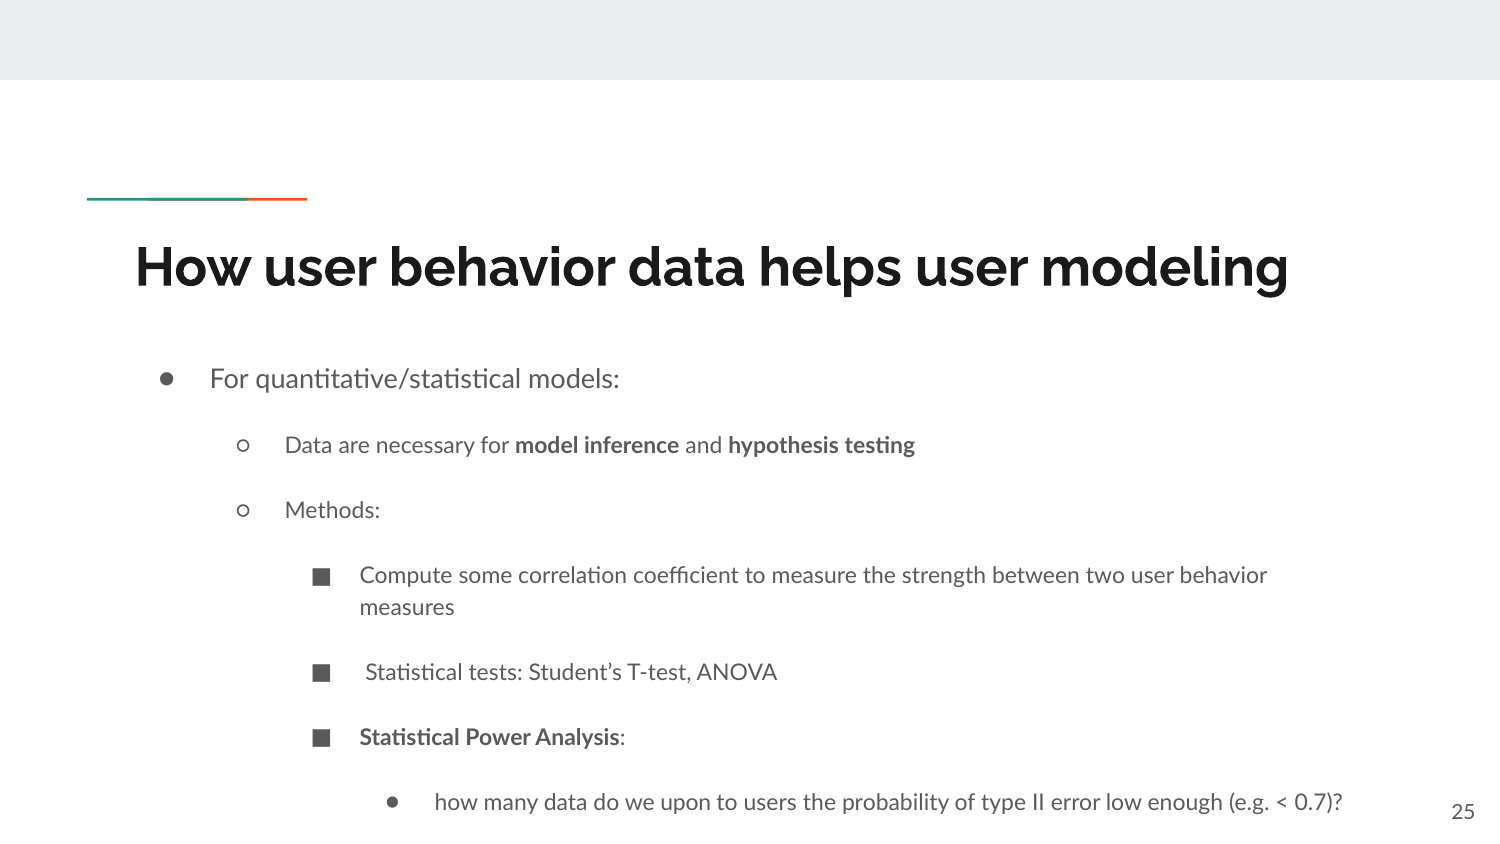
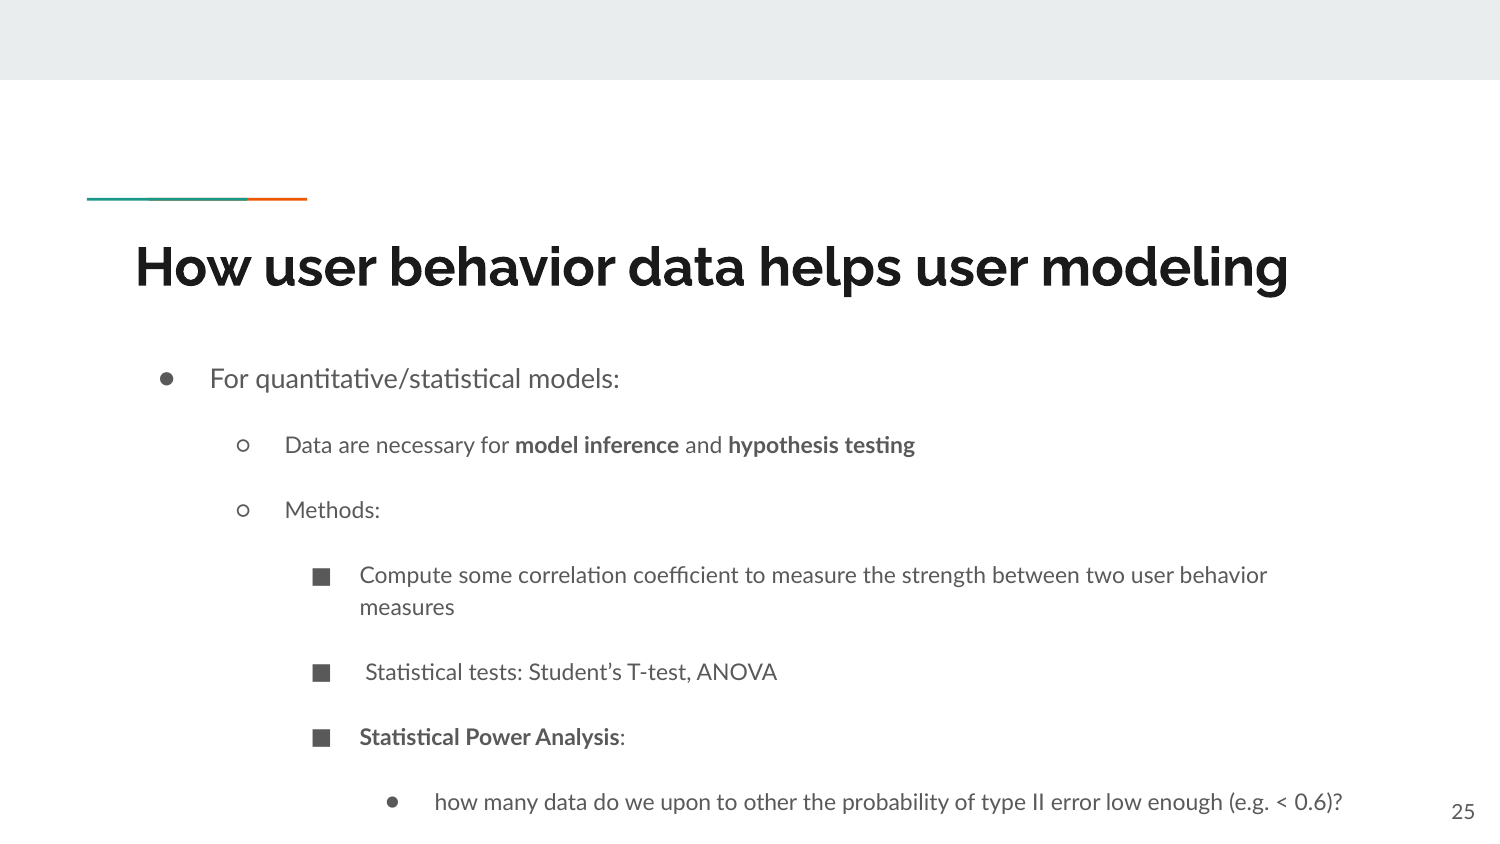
users: users -> other
0.7: 0.7 -> 0.6
